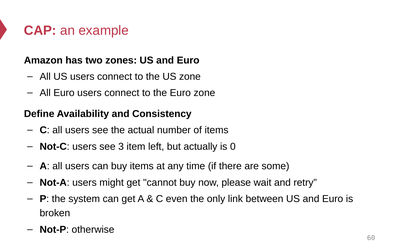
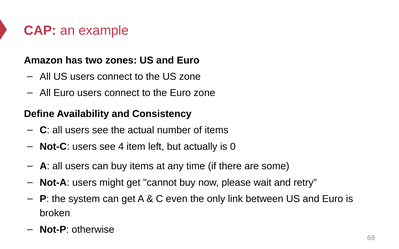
3: 3 -> 4
